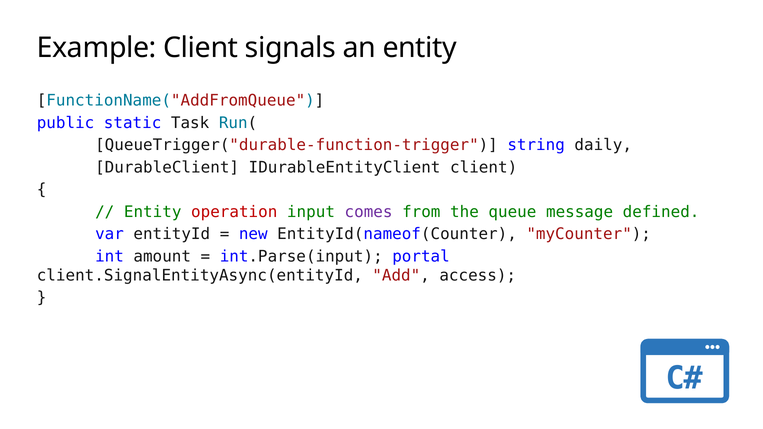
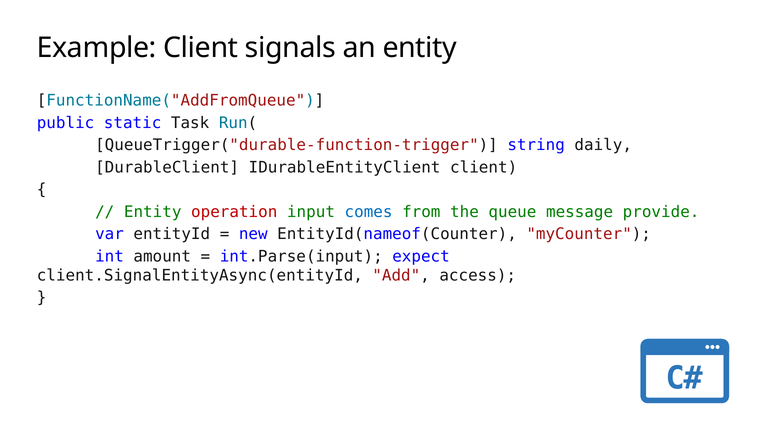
comes colour: purple -> blue
defined: defined -> provide
portal: portal -> expect
